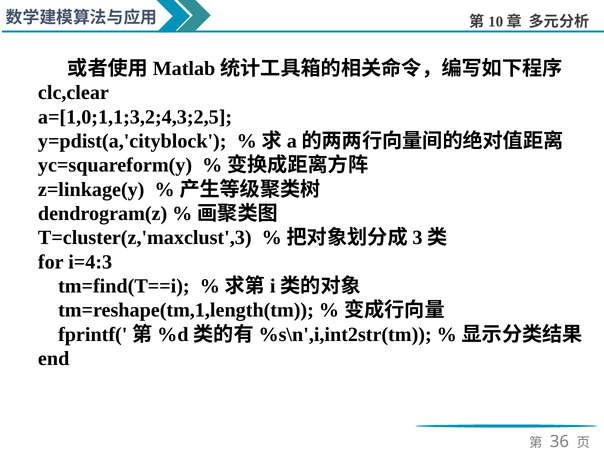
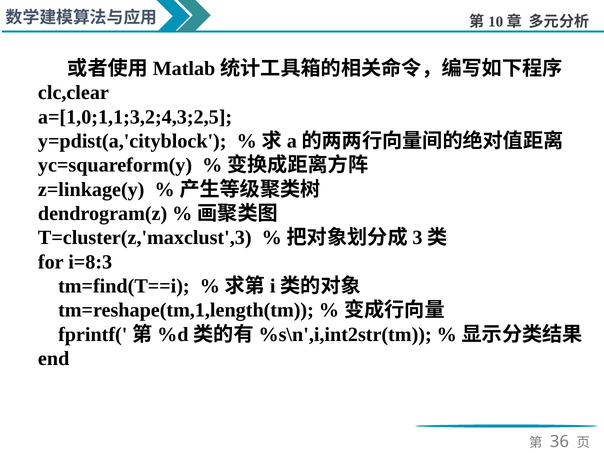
i=4:3: i=4:3 -> i=8:3
